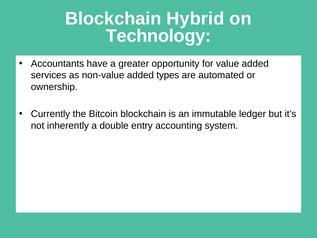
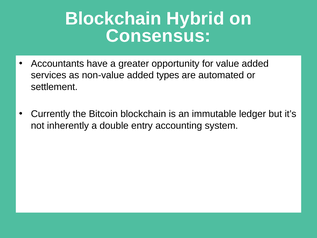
Technology: Technology -> Consensus
ownership: ownership -> settlement
